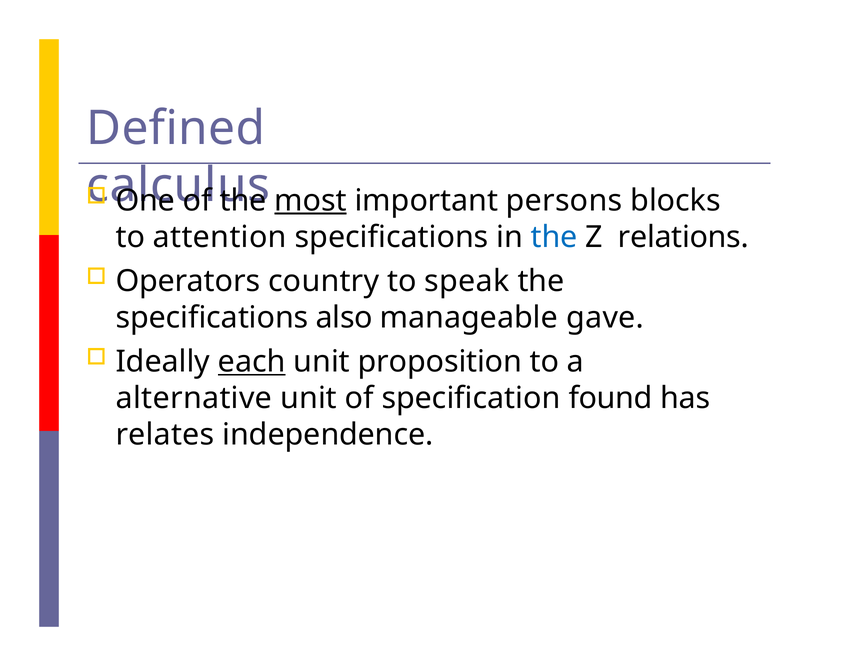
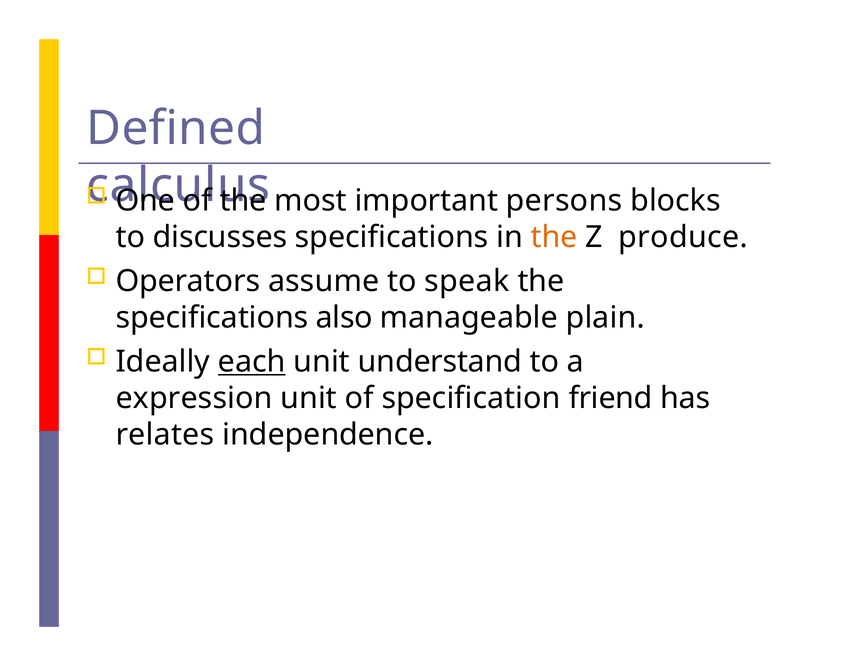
most underline: present -> none
attention: attention -> discusses
the at (554, 237) colour: blue -> orange
relations: relations -> produce
country: country -> assume
gave: gave -> plain
proposition: proposition -> understand
alternative: alternative -> expression
found: found -> friend
